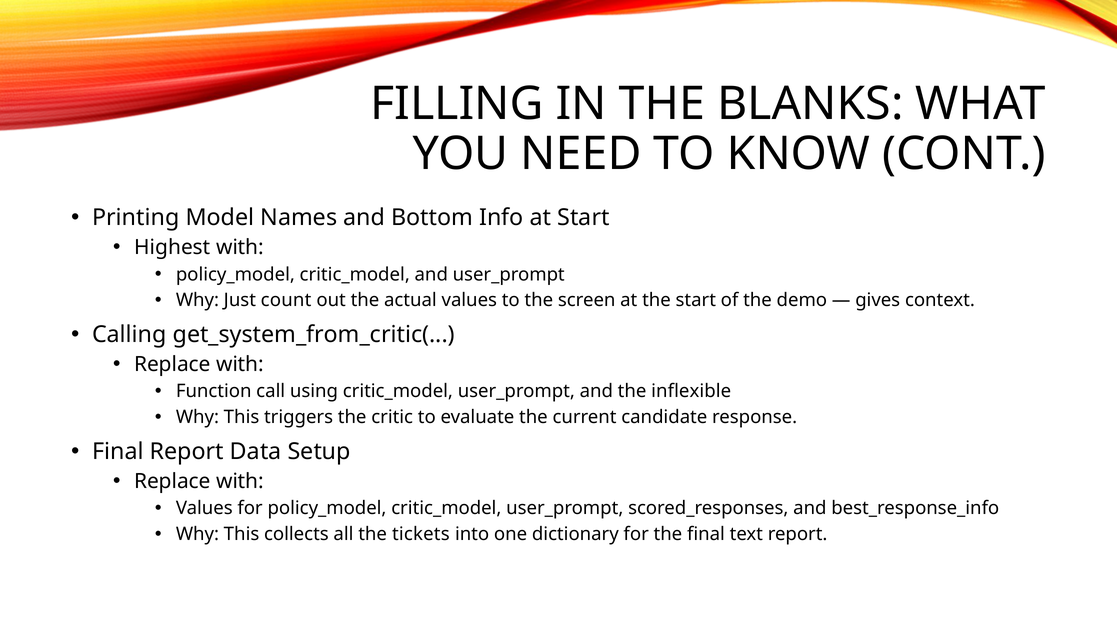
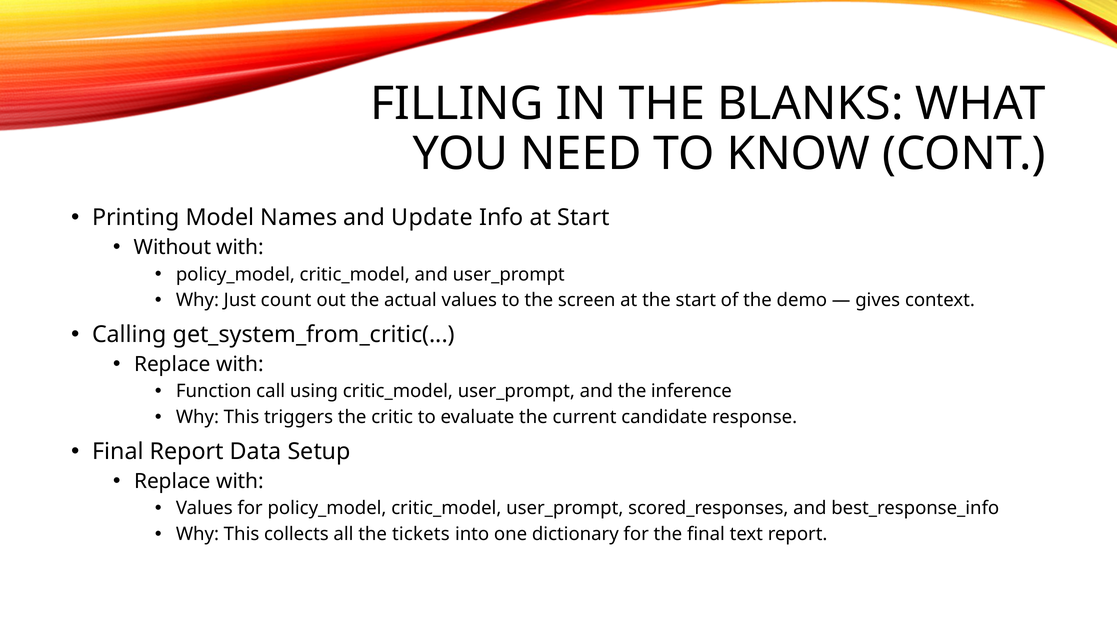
Bottom: Bottom -> Update
Highest: Highest -> Without
inflexible: inflexible -> inference
